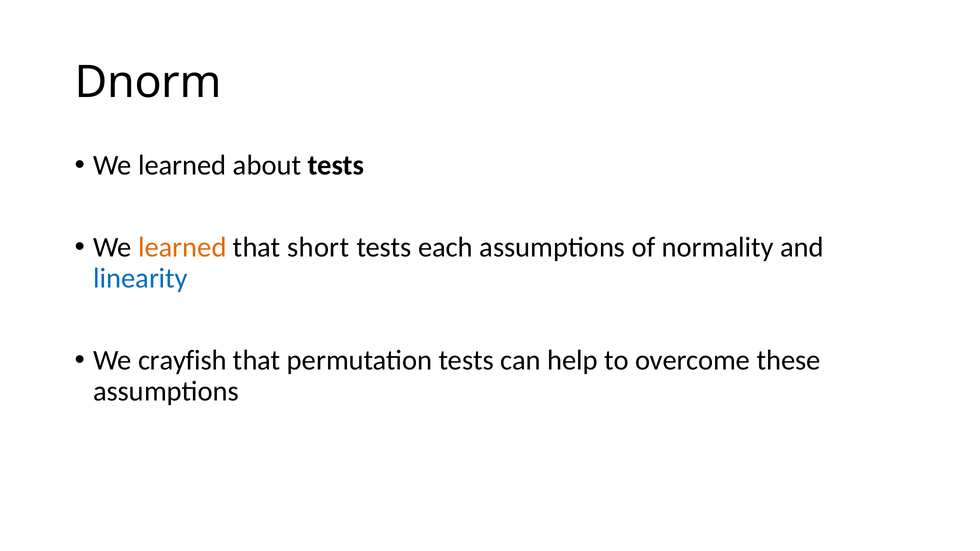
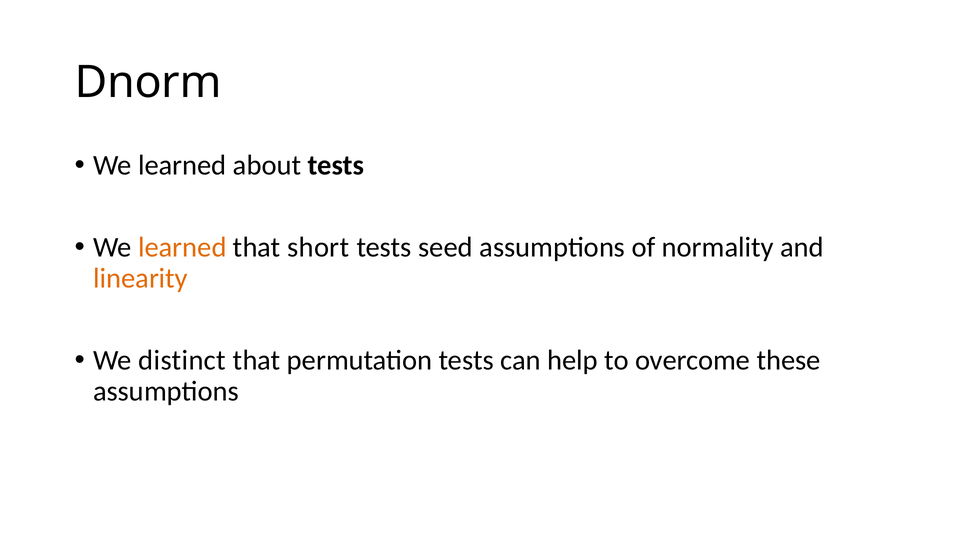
each: each -> seed
linearity colour: blue -> orange
crayfish: crayfish -> distinct
